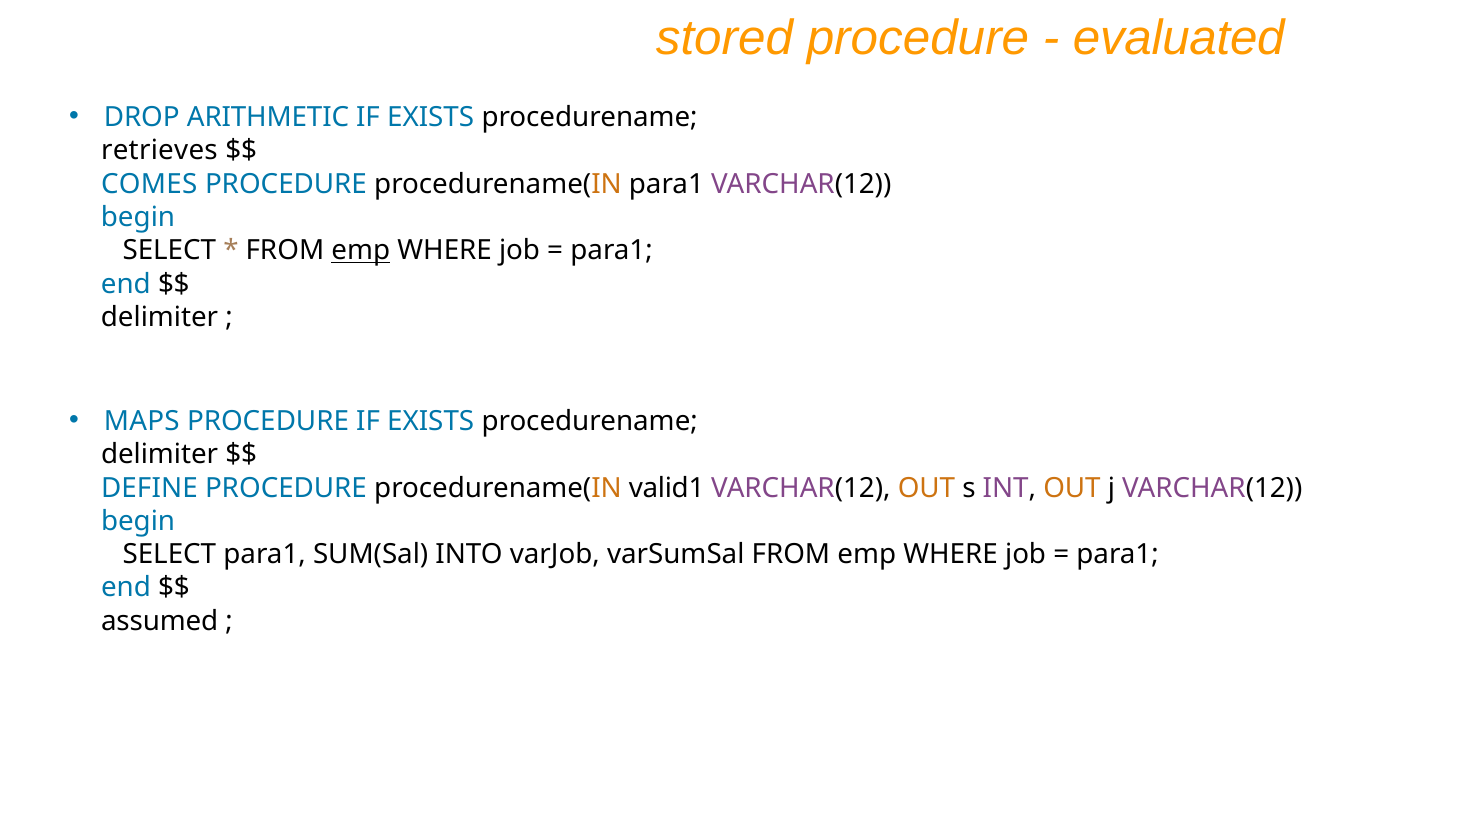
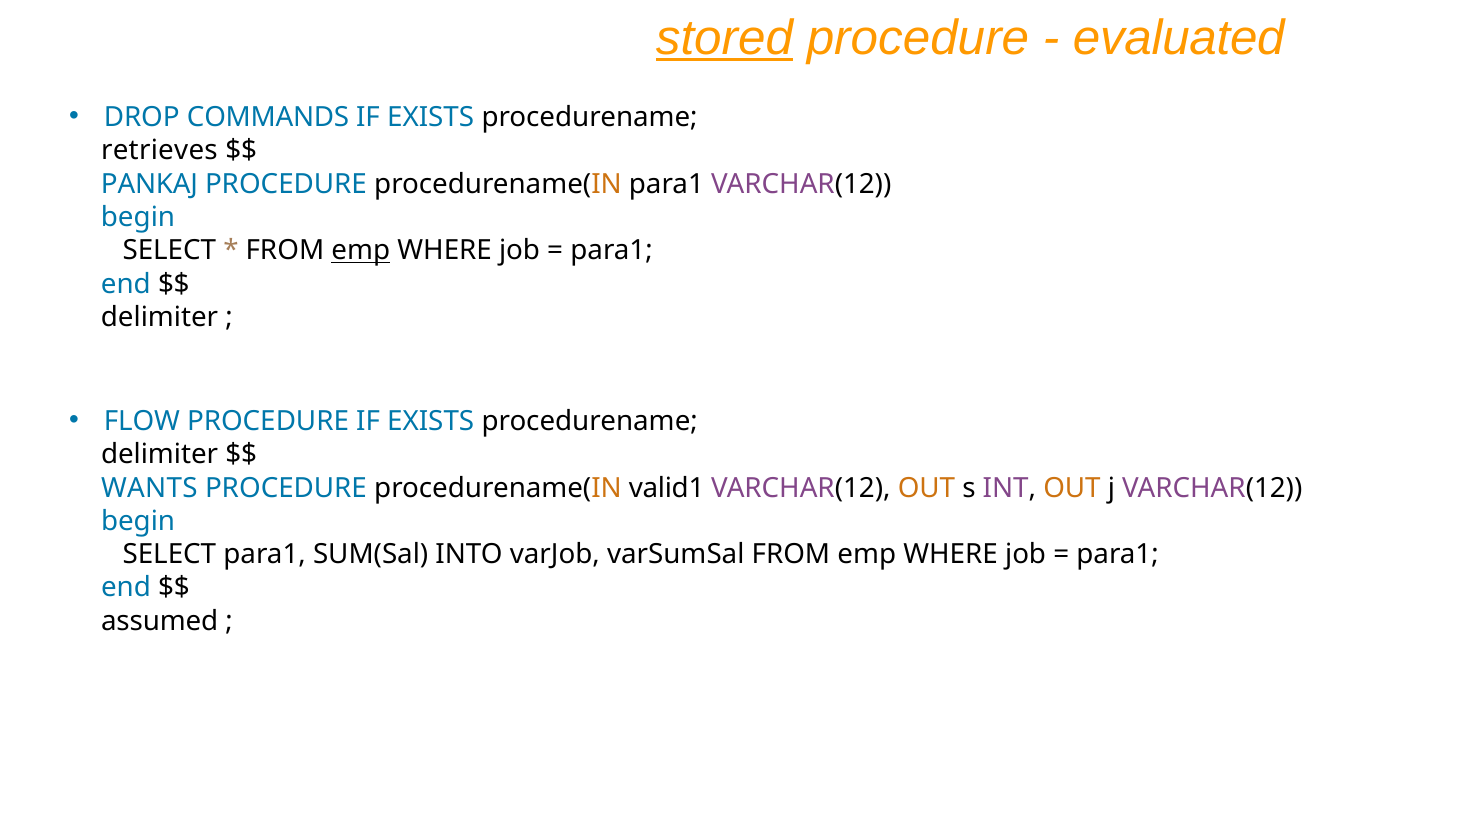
stored underline: none -> present
ARITHMETIC: ARITHMETIC -> COMMANDS
COMES: COMES -> PANKAJ
MAPS: MAPS -> FLOW
DEFINE: DEFINE -> WANTS
